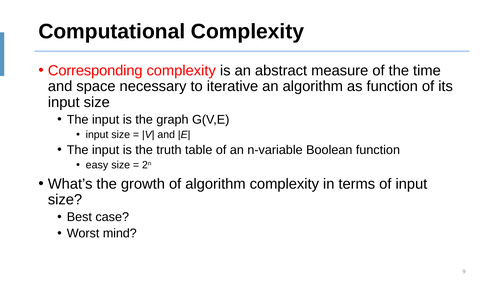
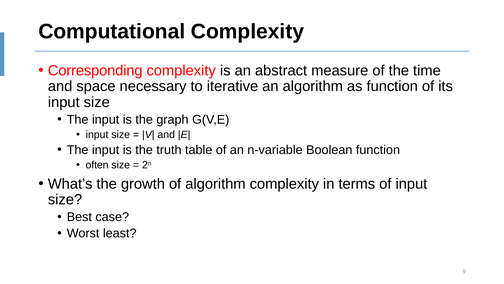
easy: easy -> often
mind: mind -> least
